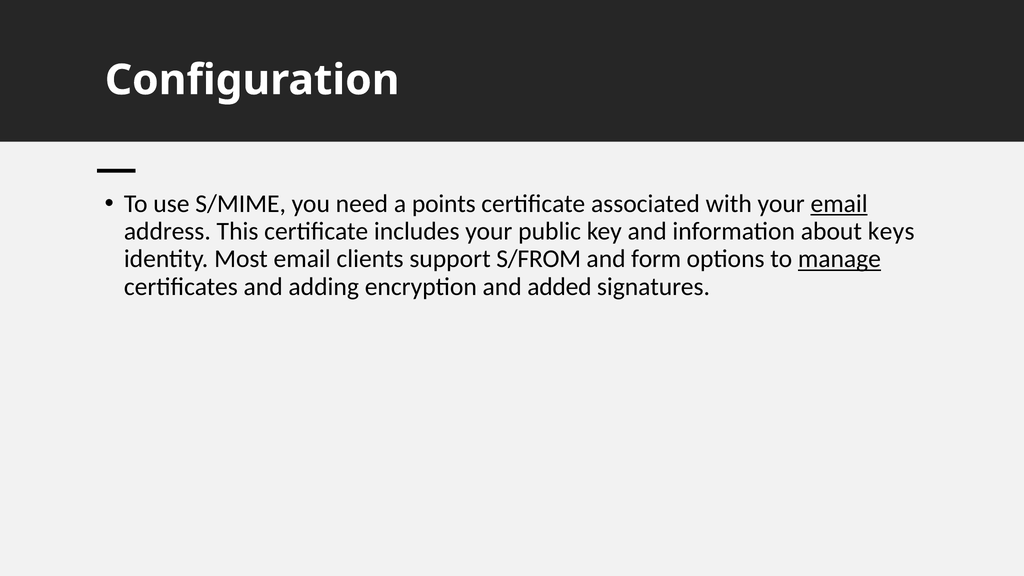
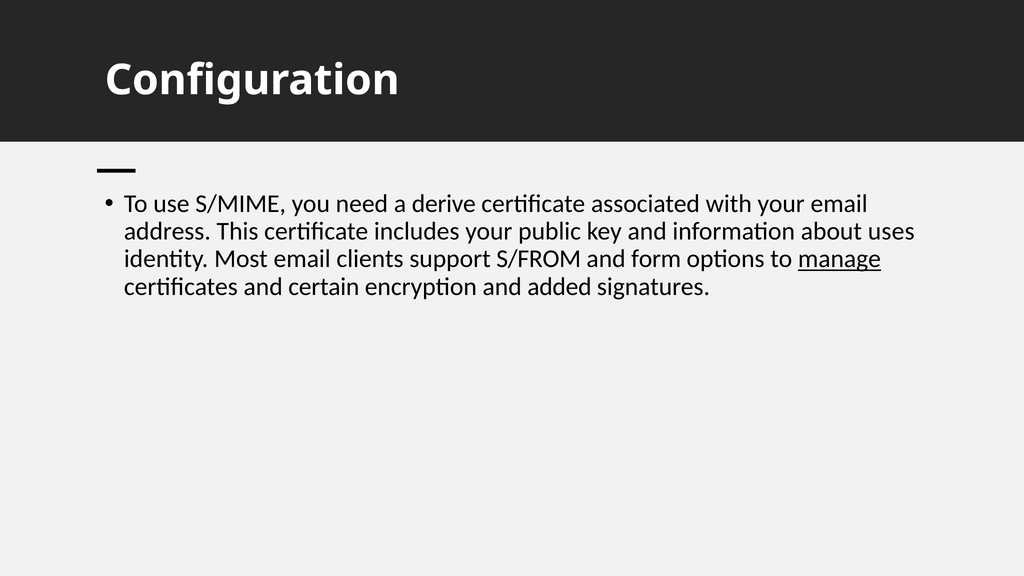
points: points -> derive
email at (839, 204) underline: present -> none
keys: keys -> uses
adding: adding -> certain
